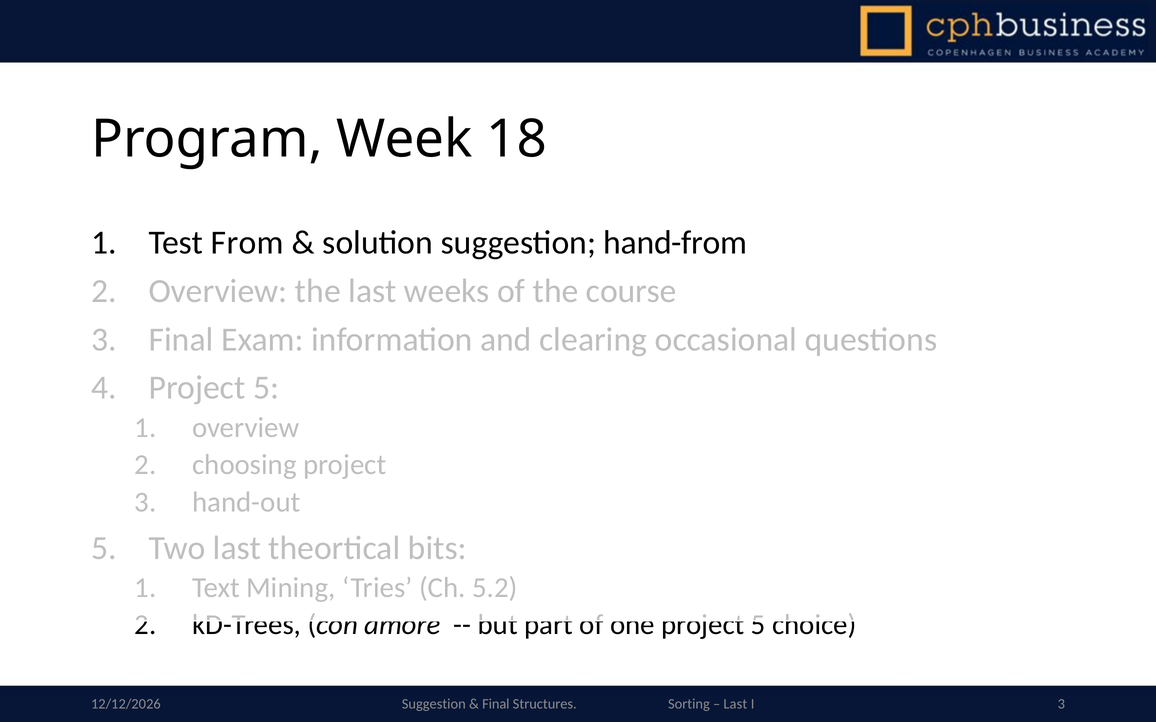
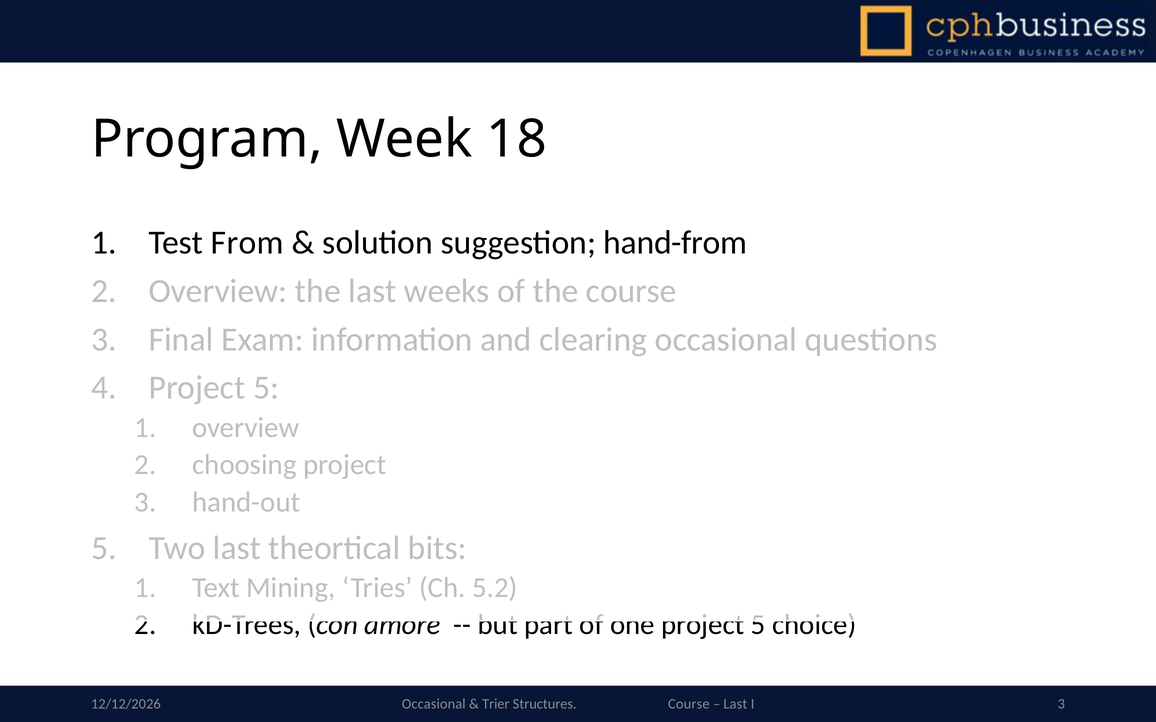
Suggestion at (434, 705): Suggestion -> Occasional
Final at (496, 705): Final -> Trier
Structures Sorting: Sorting -> Course
